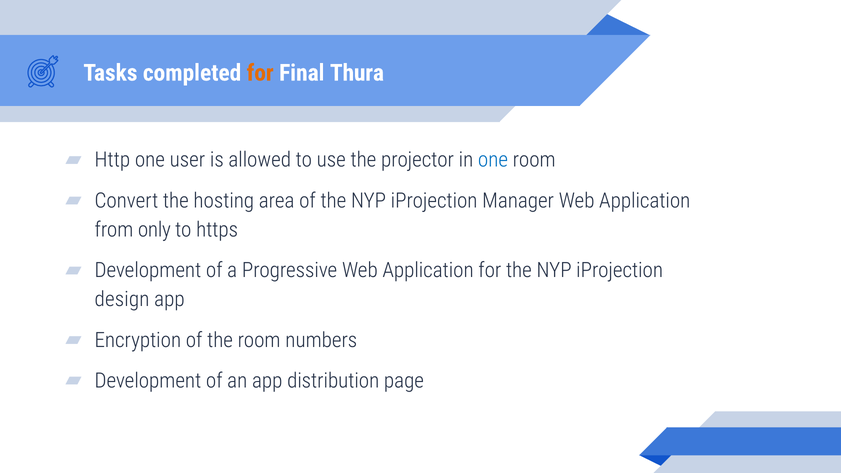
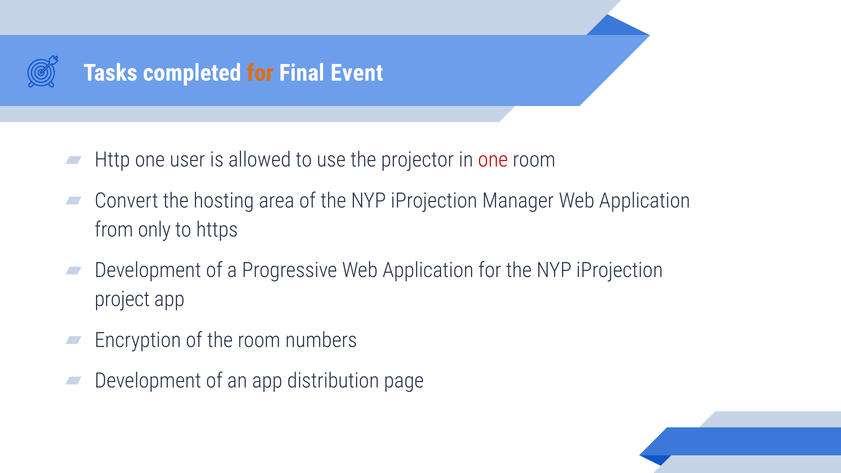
Thura: Thura -> Event
one at (493, 160) colour: blue -> red
design: design -> project
